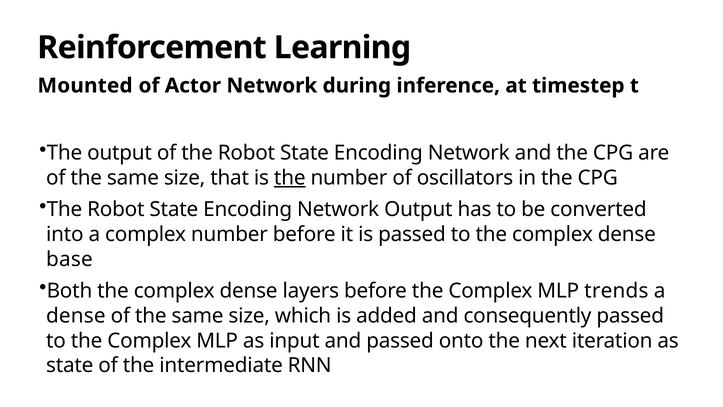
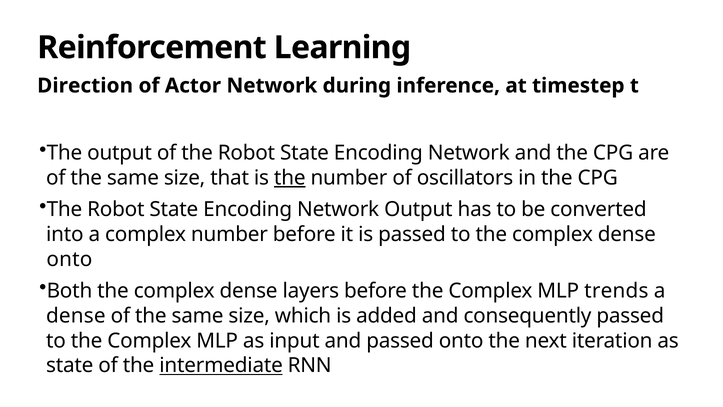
Mounted: Mounted -> Direction
base at (69, 259): base -> onto
intermediate underline: none -> present
